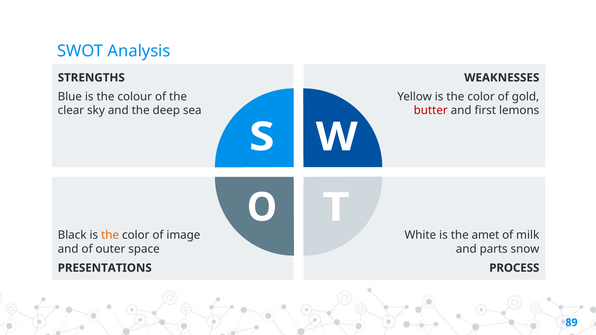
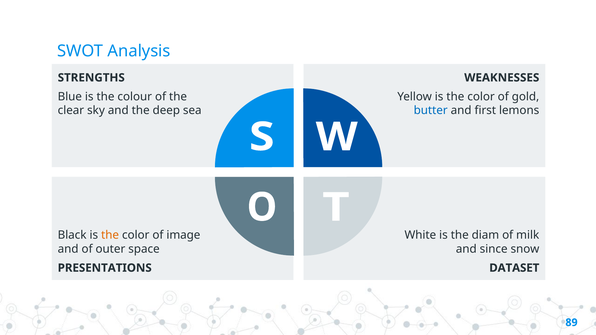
butter colour: red -> blue
amet: amet -> diam
parts: parts -> since
PROCESS: PROCESS -> DATASET
